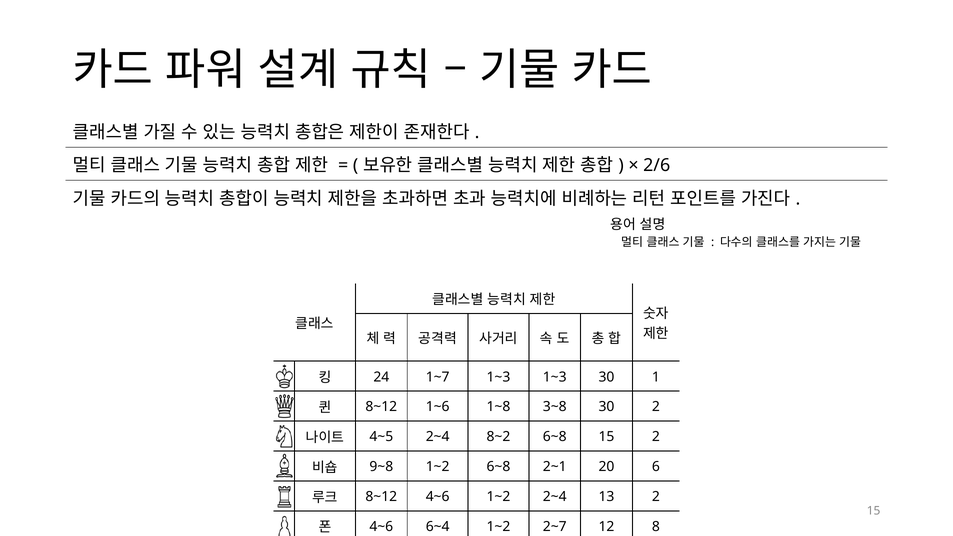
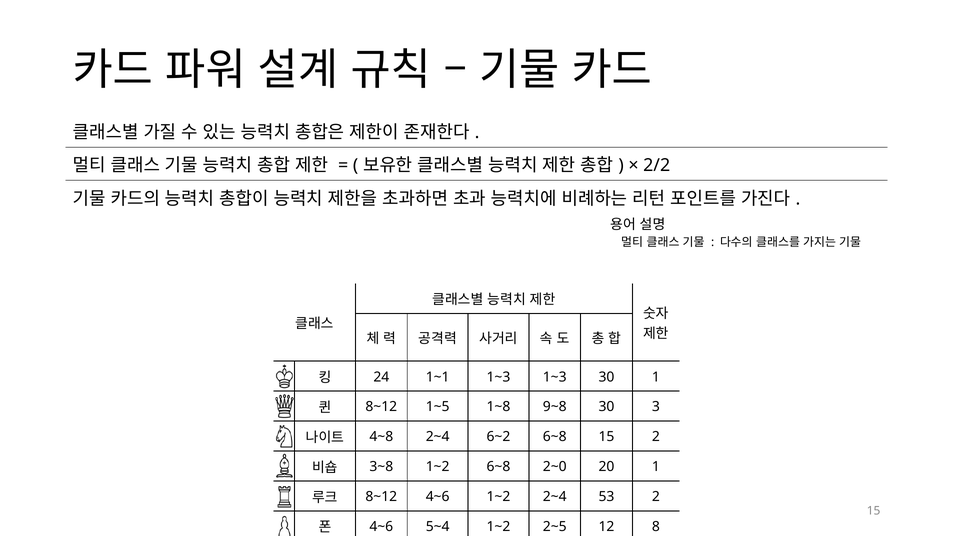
2/6: 2/6 -> 2/2
1~7: 1~7 -> 1~1
1~6: 1~6 -> 1~5
3~8: 3~8 -> 9~8
30 2: 2 -> 3
4~5: 4~5 -> 4~8
8~2: 8~2 -> 6~2
9~8: 9~8 -> 3~8
2~1: 2~1 -> 2~0
20 6: 6 -> 1
13: 13 -> 53
6~4: 6~4 -> 5~4
2~7: 2~7 -> 2~5
